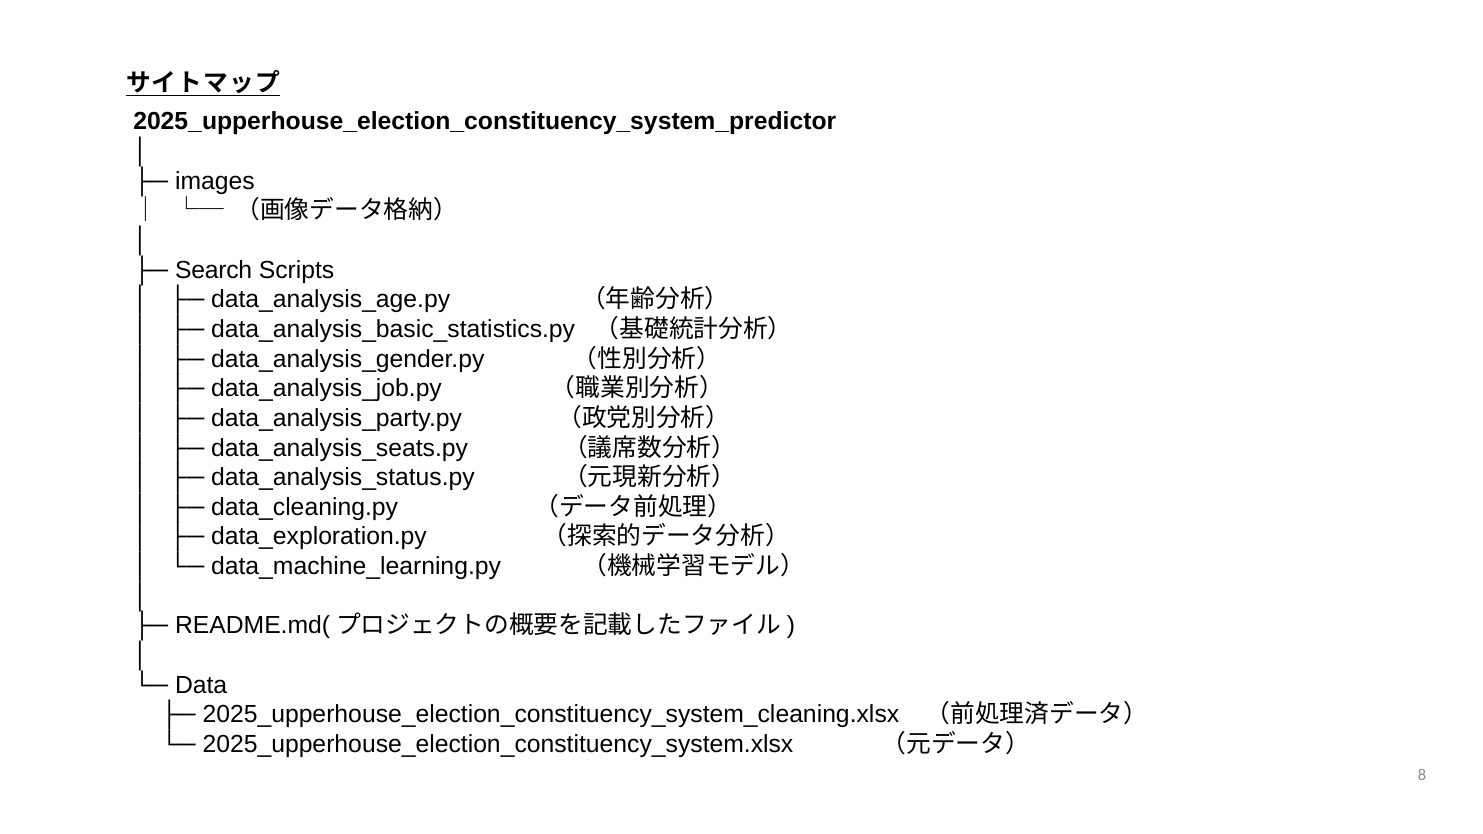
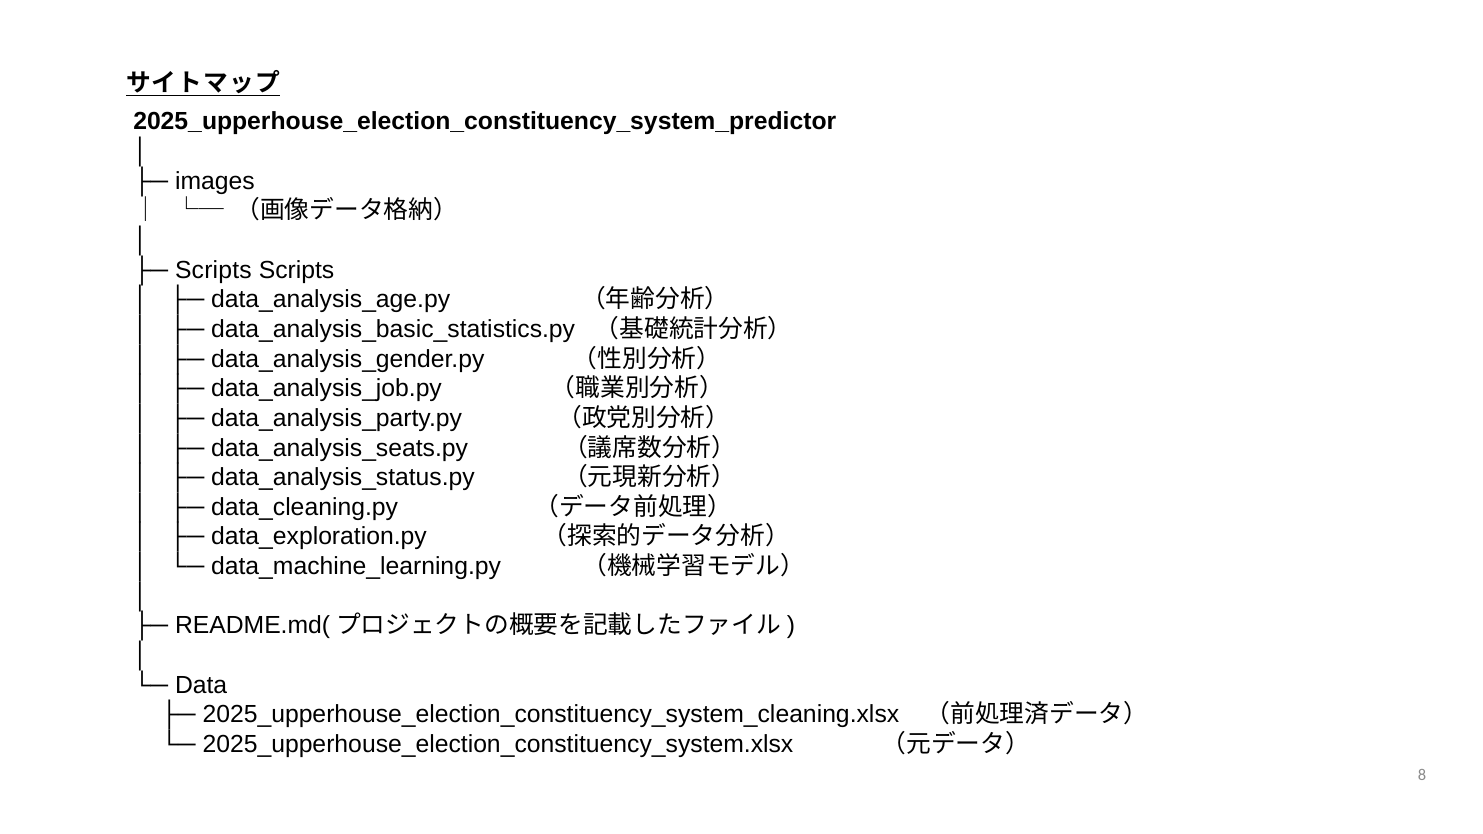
Search at (214, 270): Search -> Scripts
